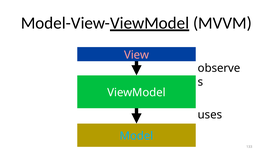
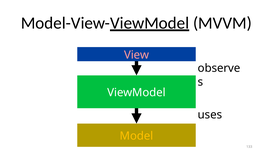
Model colour: light blue -> yellow
